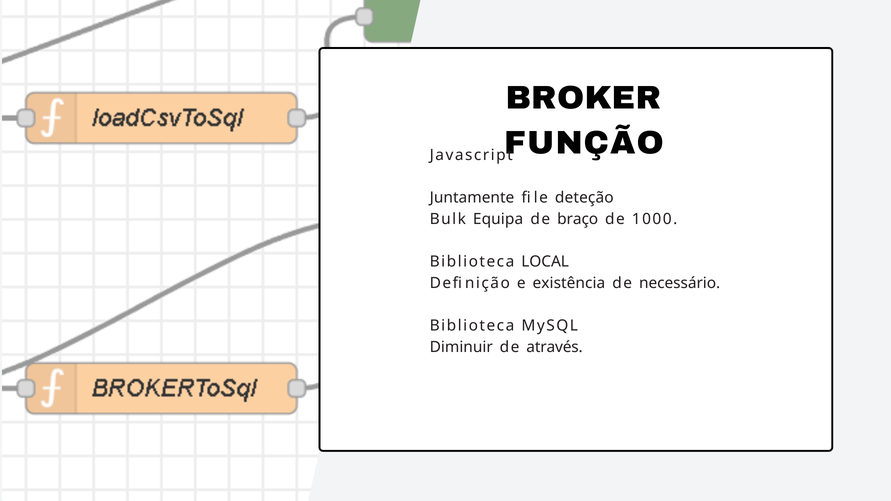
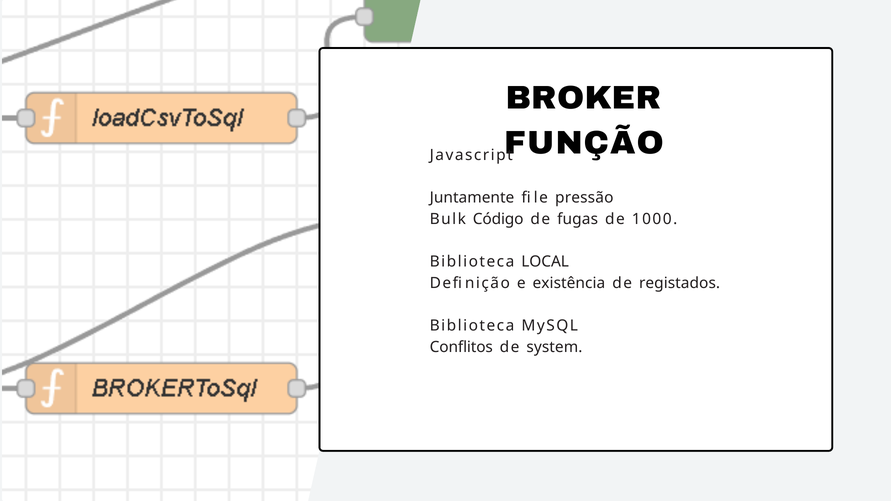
deteção: deteção -> pressão
Equipa: Equipa -> Código
braço: braço -> fugas
necessário: necessário -> registados
Diminuir: Diminuir -> Conflitos
através: através -> system
